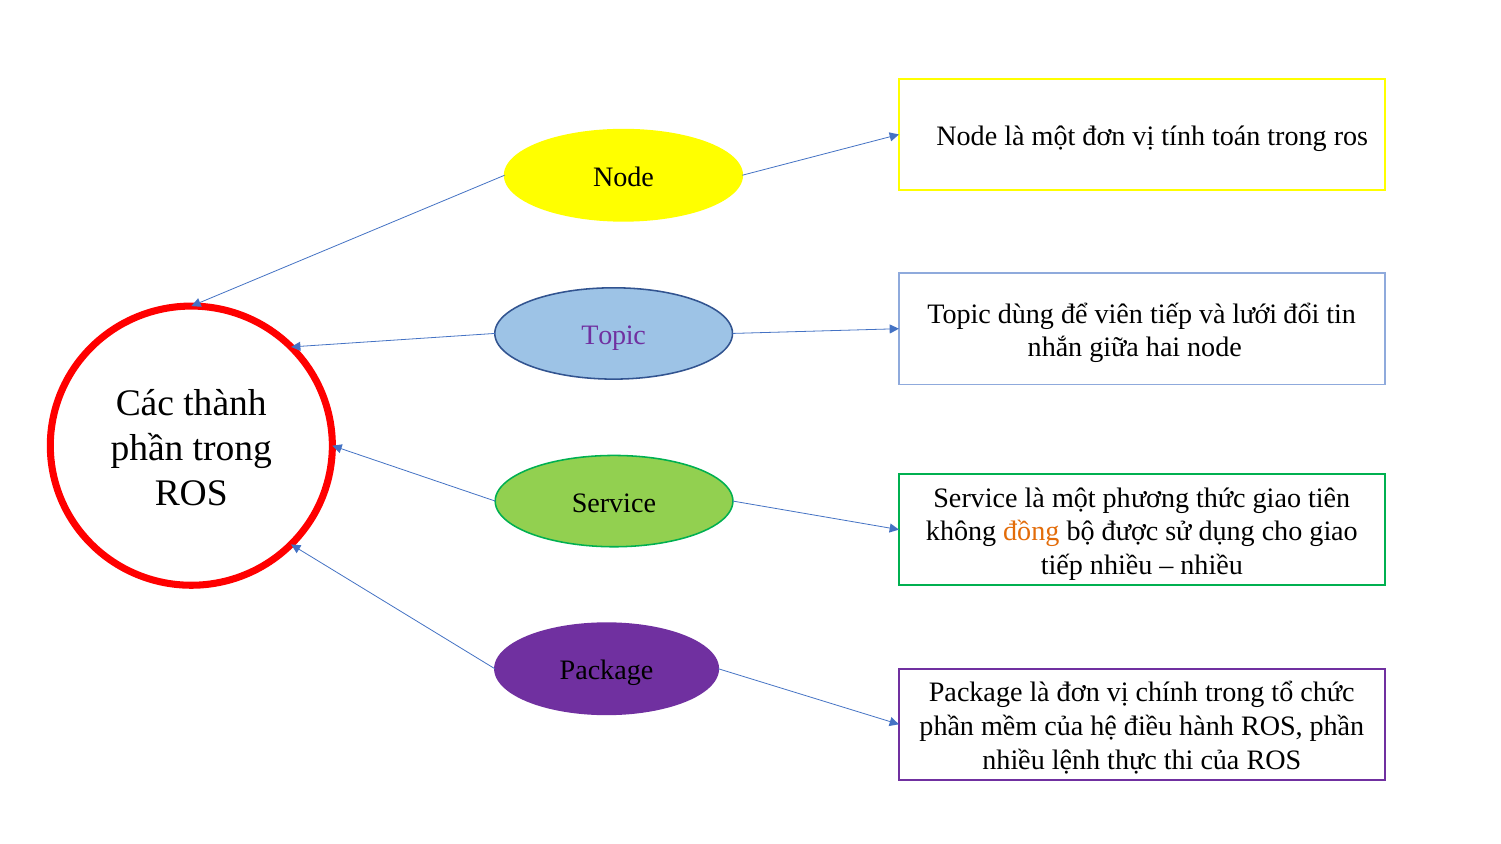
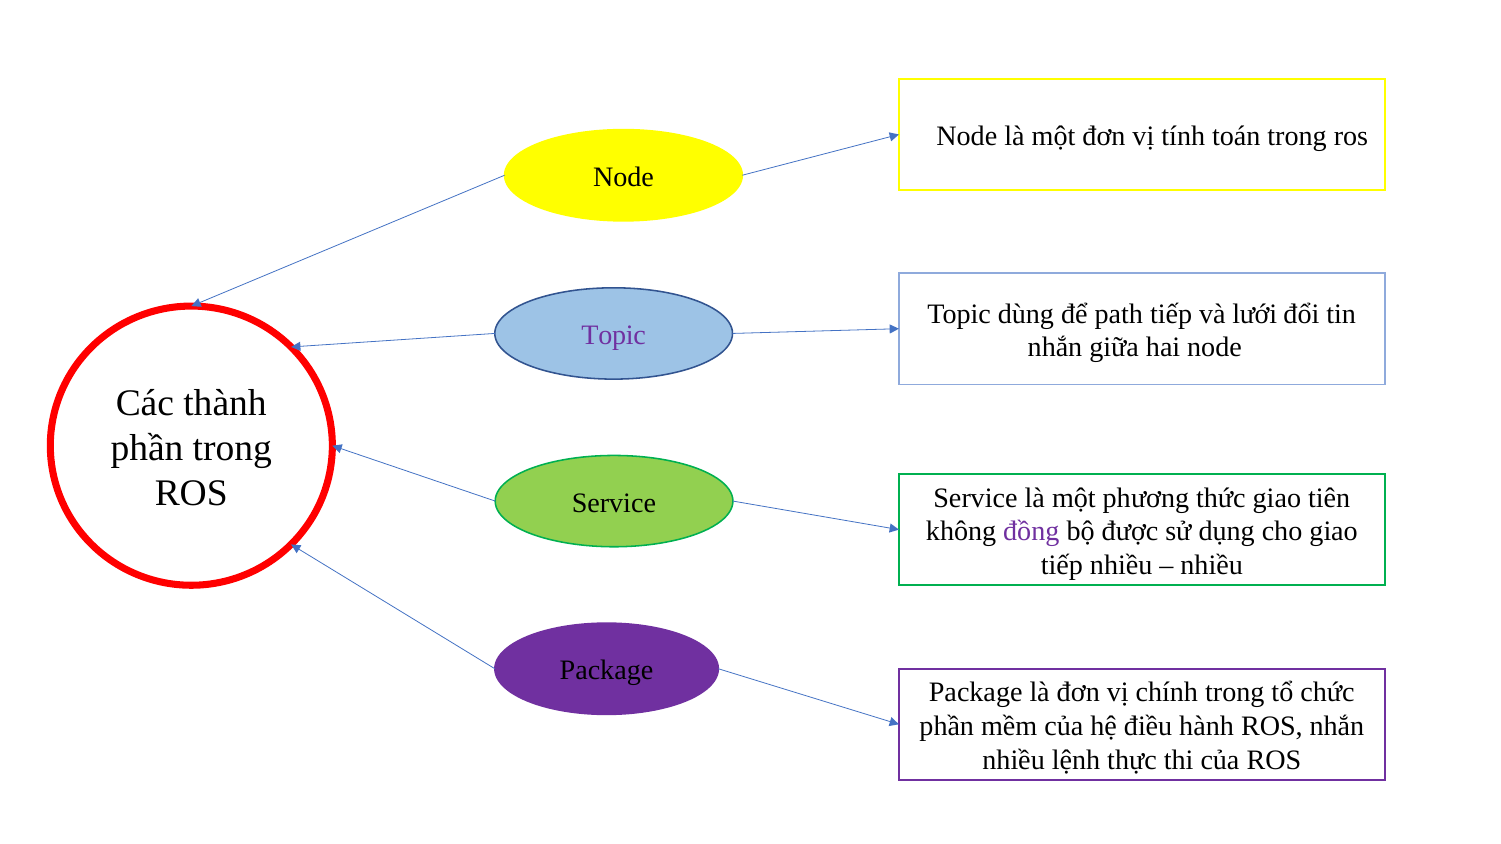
viên: viên -> path
đồng colour: orange -> purple
ROS phần: phần -> nhắn
